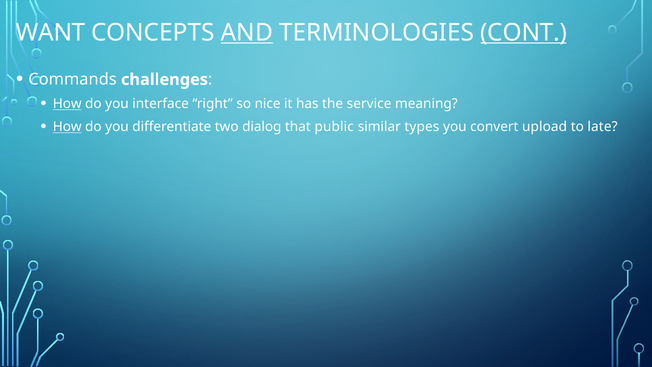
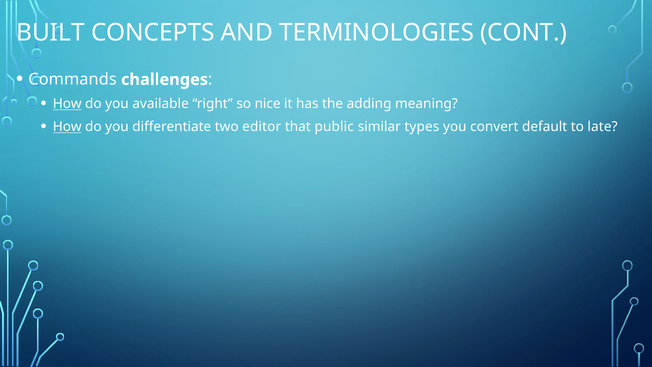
WANT: WANT -> BUILT
AND underline: present -> none
CONT underline: present -> none
interface: interface -> available
service: service -> adding
dialog: dialog -> editor
upload: upload -> default
